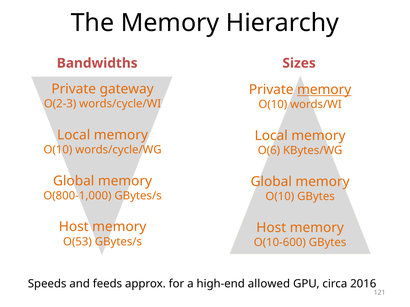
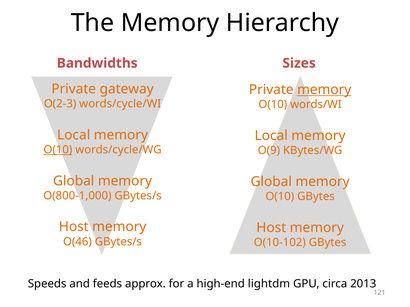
O(10 at (58, 150) underline: none -> present
O(6: O(6 -> O(9
O(53: O(53 -> O(46
O(10-600: O(10-600 -> O(10-102
allowed: allowed -> lightdm
2016: 2016 -> 2013
